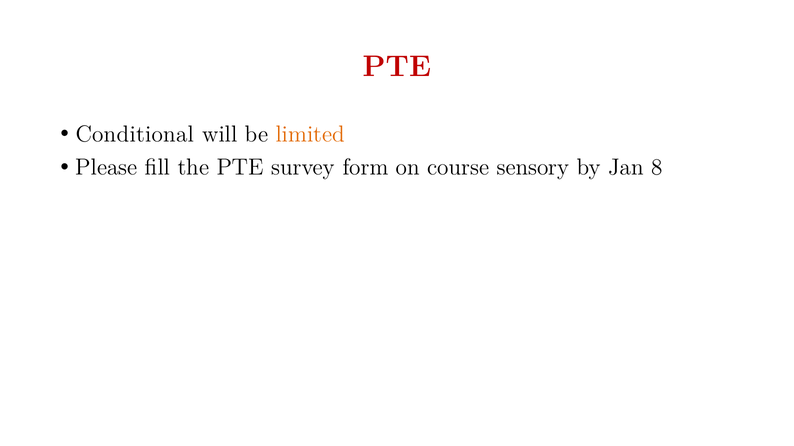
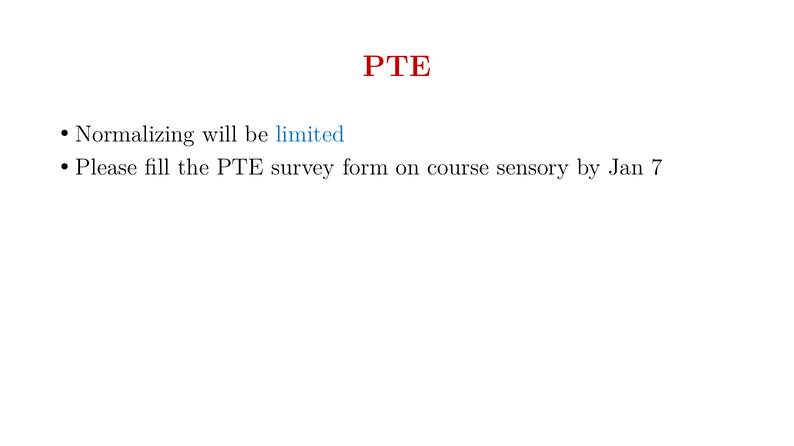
Conditional: Conditional -> Normalizing
limited colour: orange -> blue
8: 8 -> 7
